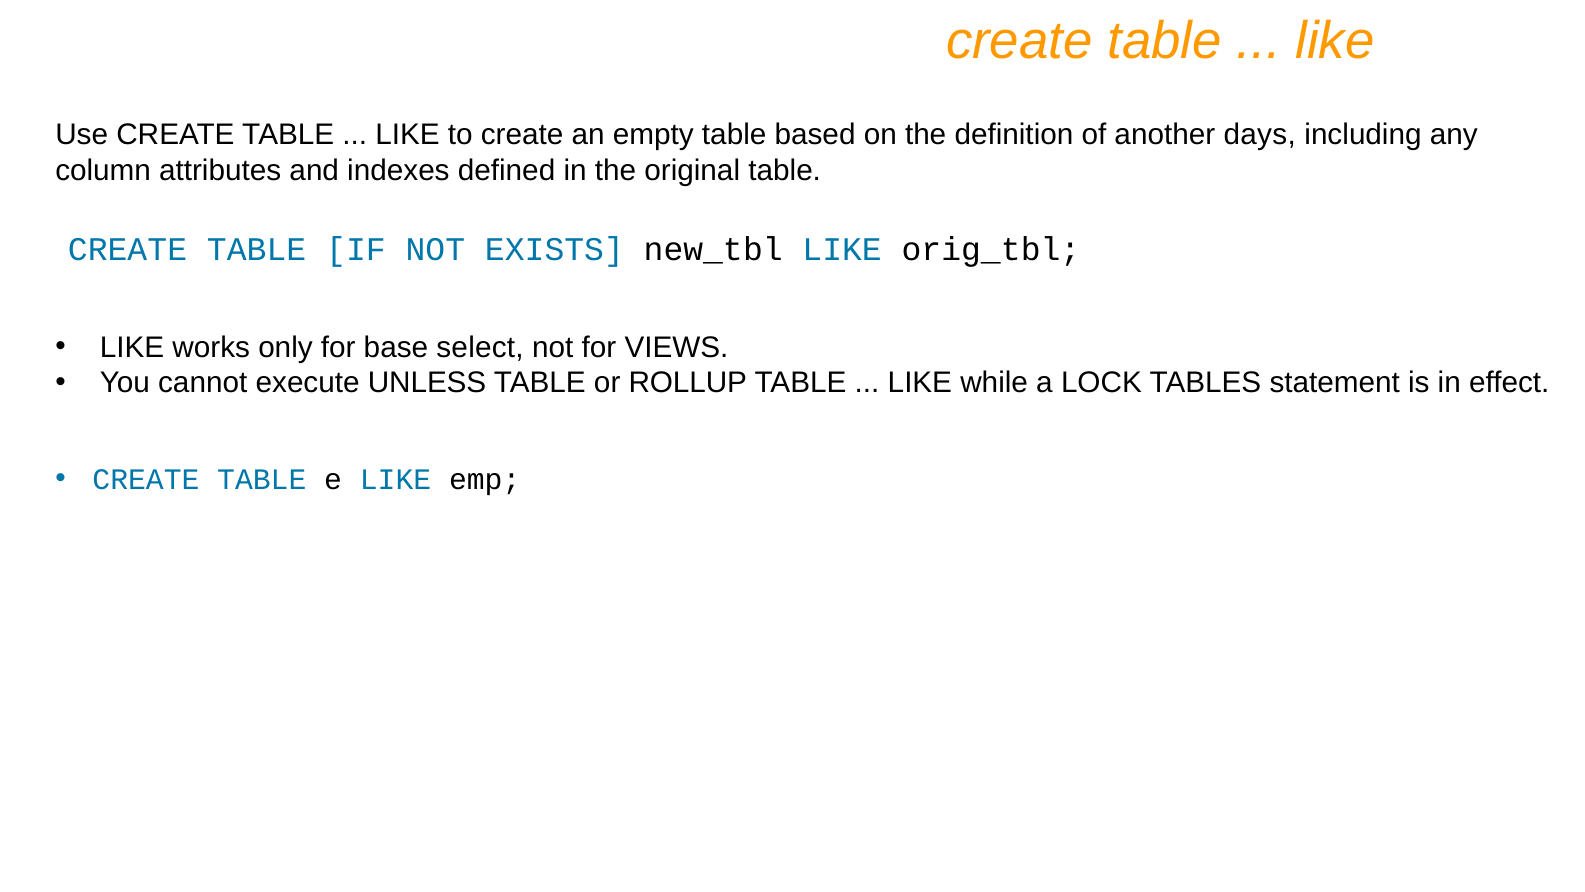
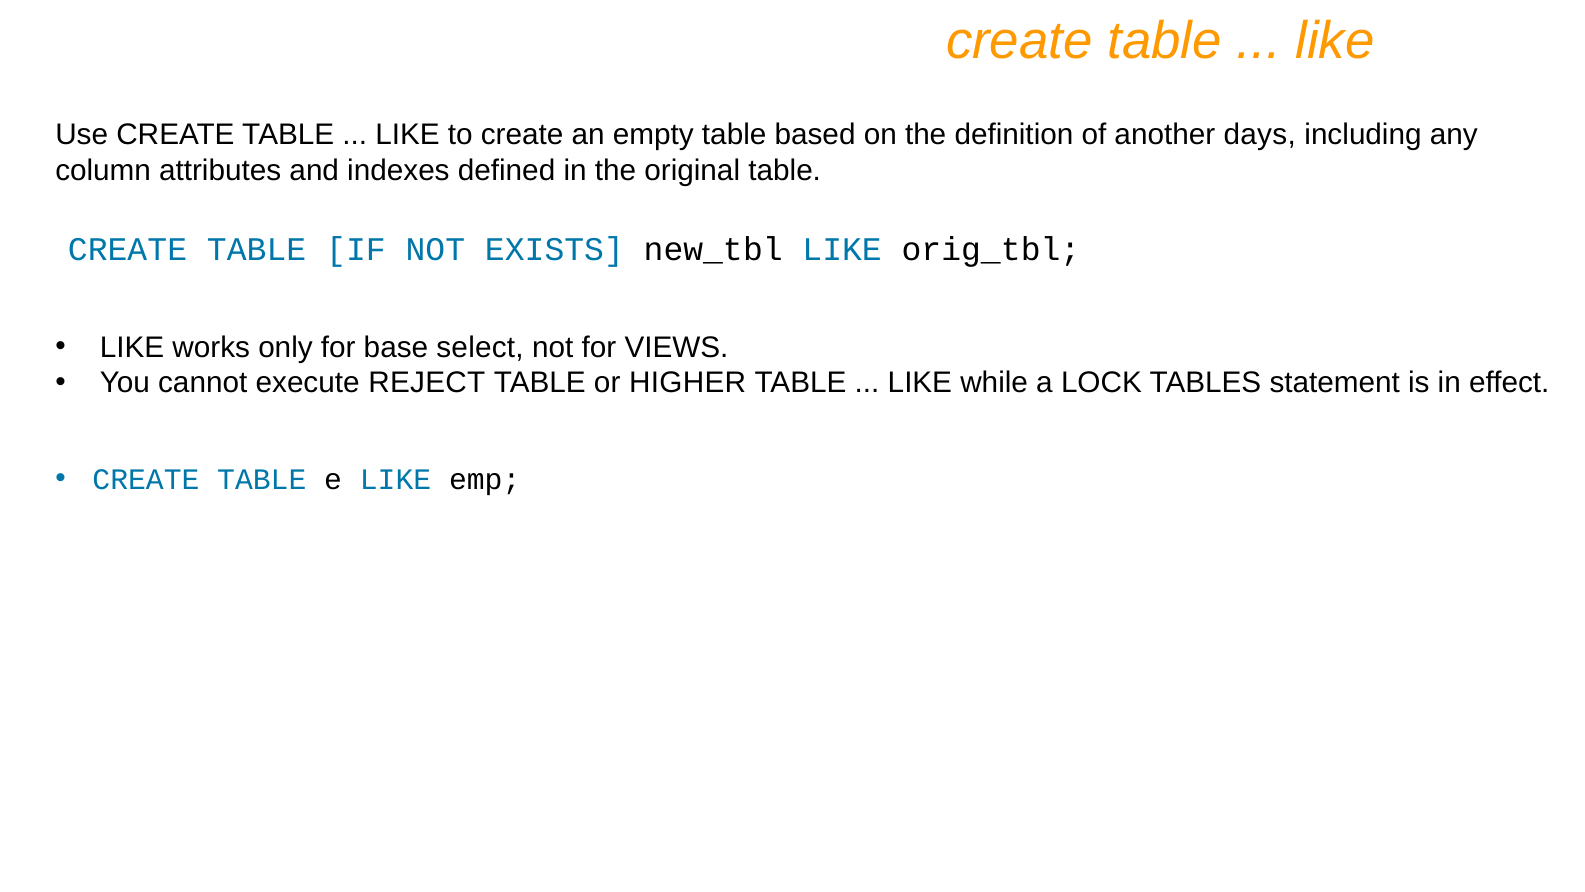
UNLESS: UNLESS -> REJECT
ROLLUP: ROLLUP -> HIGHER
